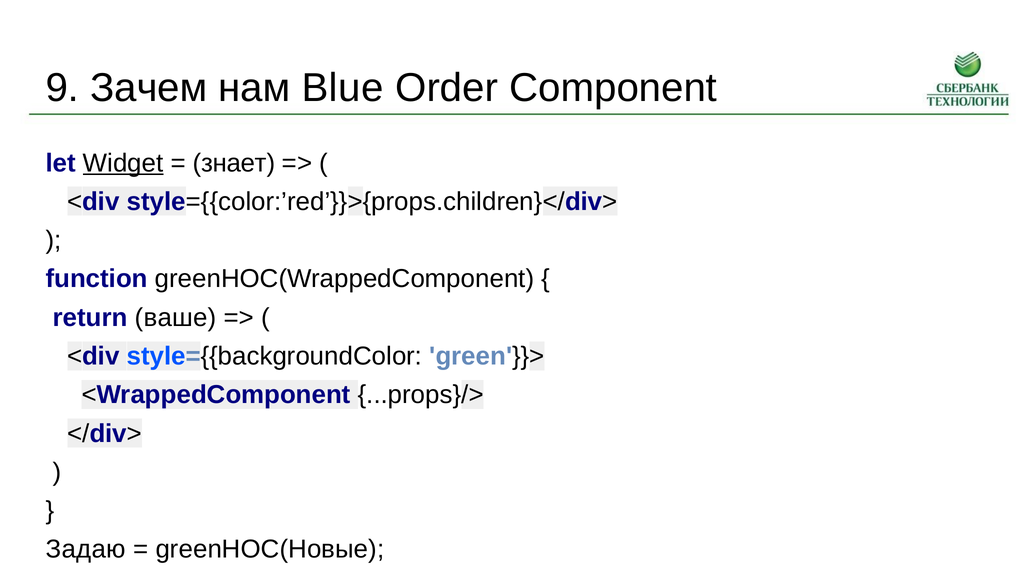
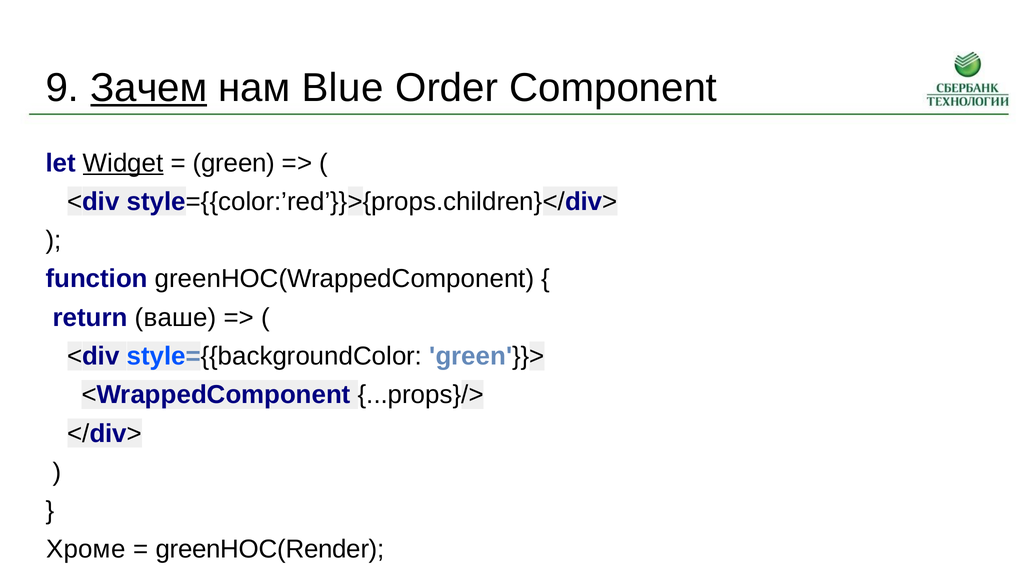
Зачем underline: none -> present
знает: знает -> green
Задаю: Задаю -> Хроме
greenHOC(Новые: greenHOC(Новые -> greenHOC(Render
